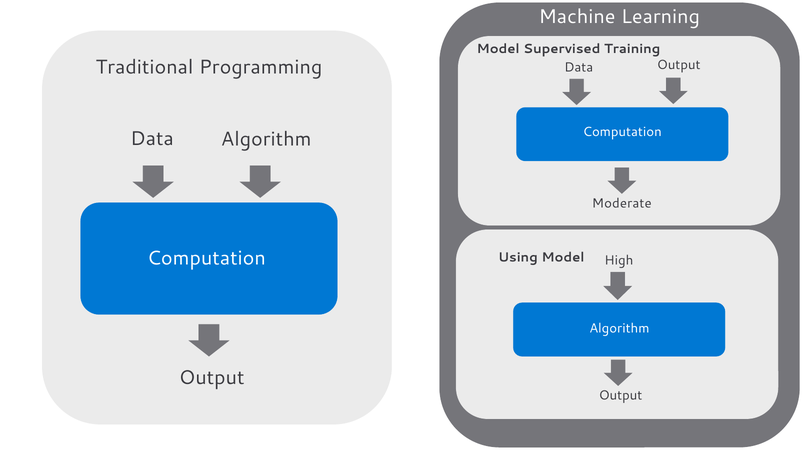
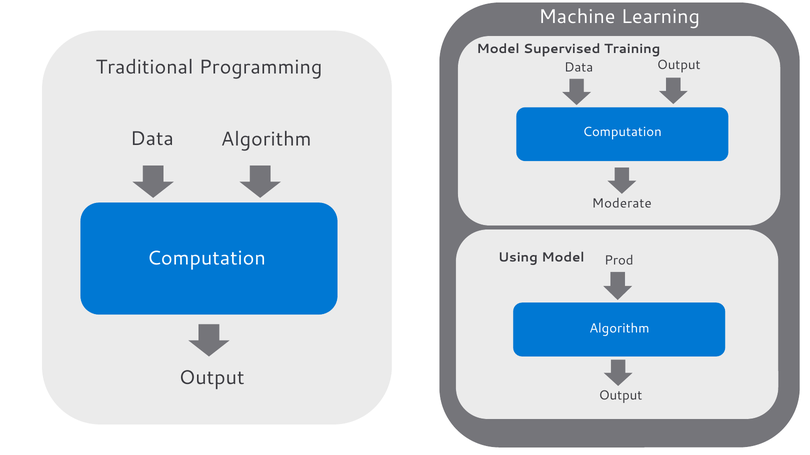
High: High -> Prod
